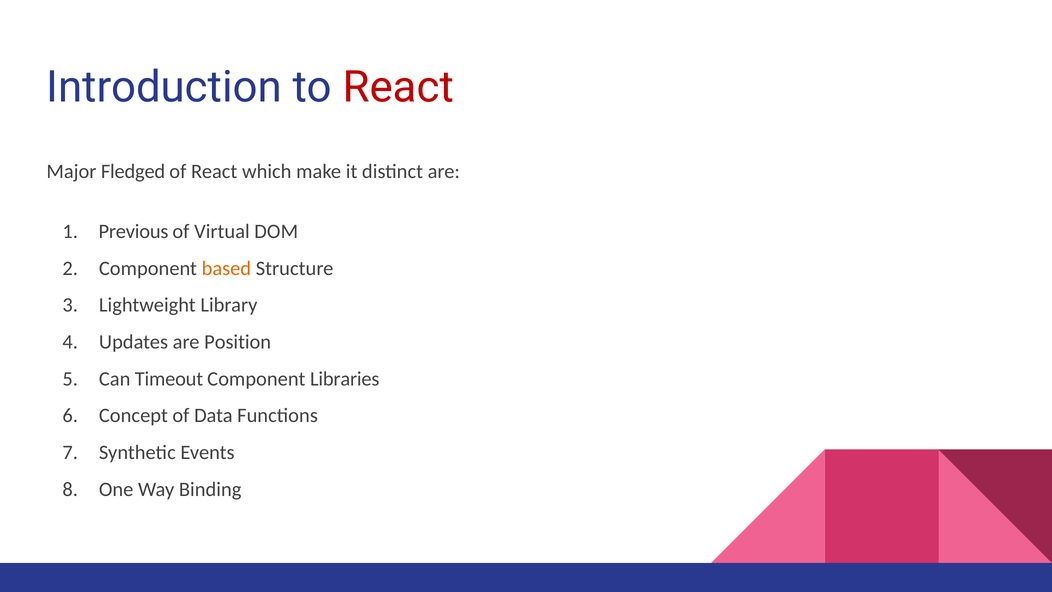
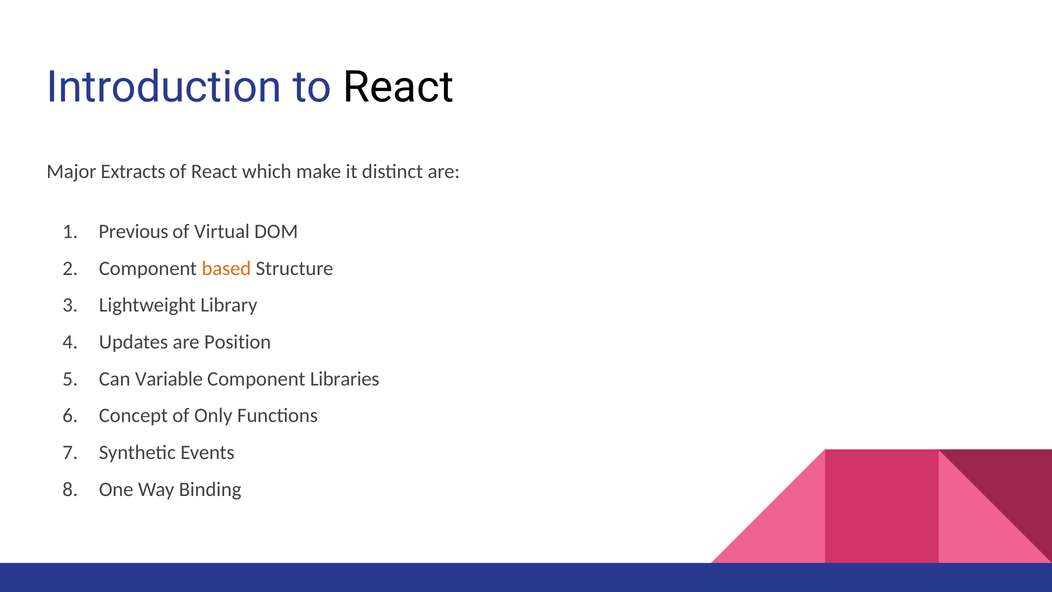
React at (398, 87) colour: red -> black
Fledged: Fledged -> Extracts
Timeout: Timeout -> Variable
Data: Data -> Only
